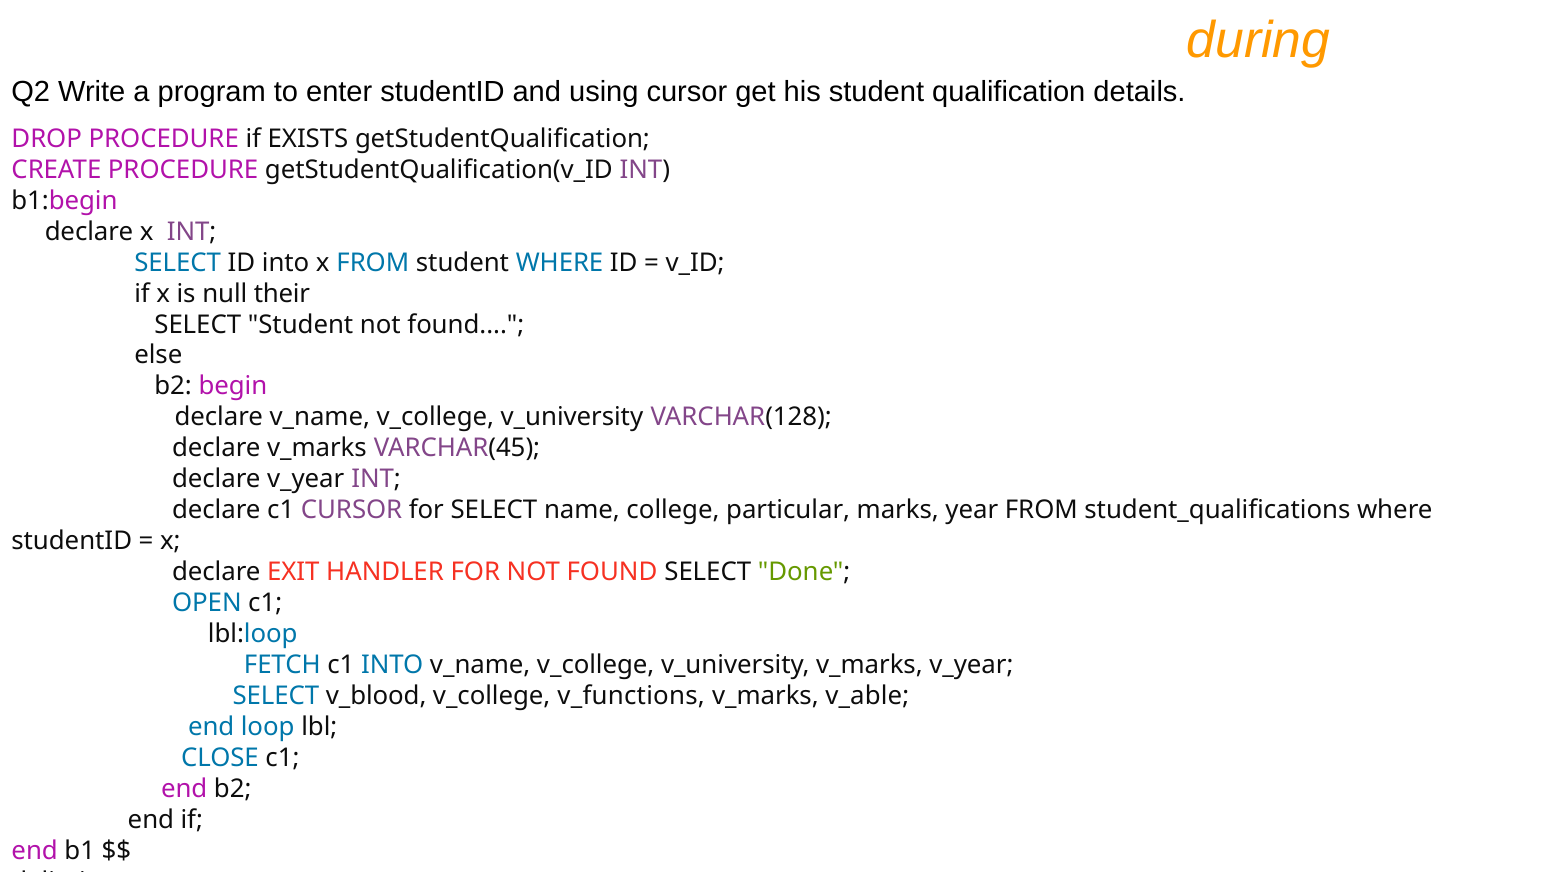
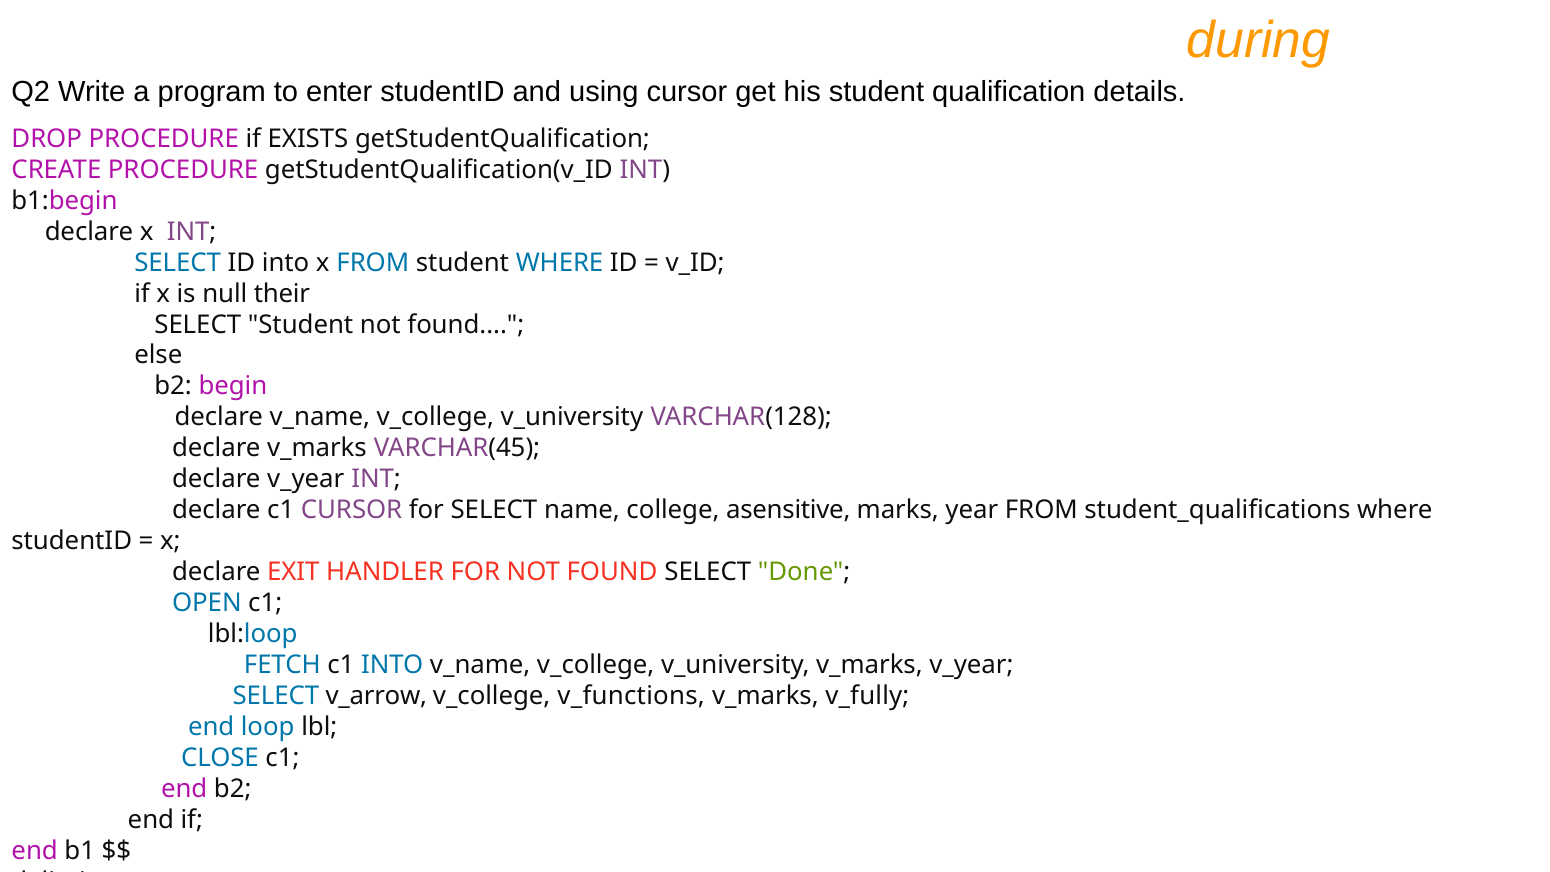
particular: particular -> asensitive
v_blood: v_blood -> v_arrow
v_able: v_able -> v_fully
